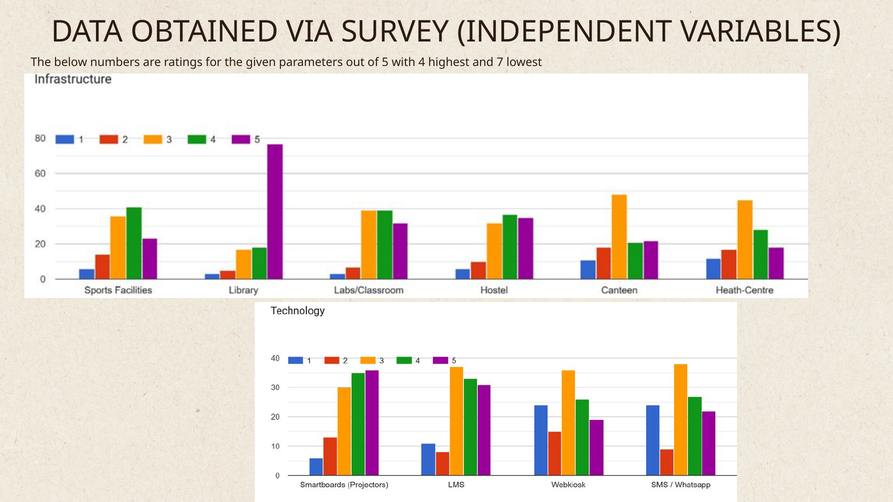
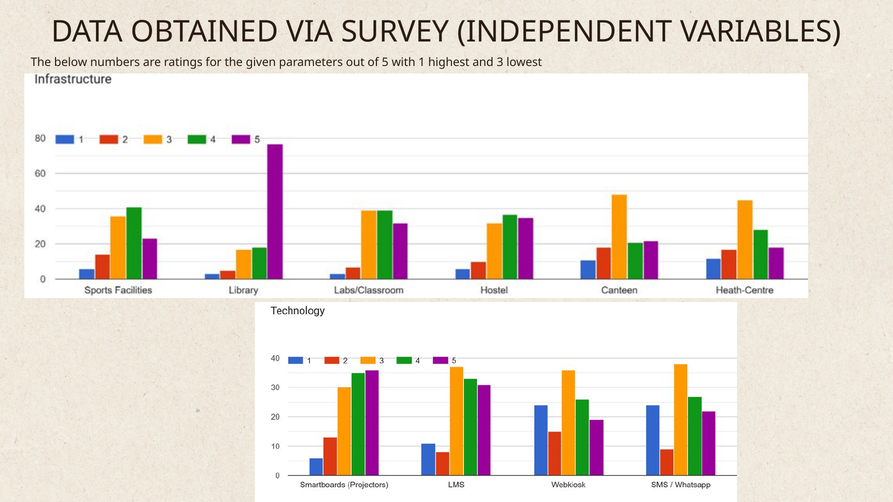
4: 4 -> 1
7: 7 -> 3
